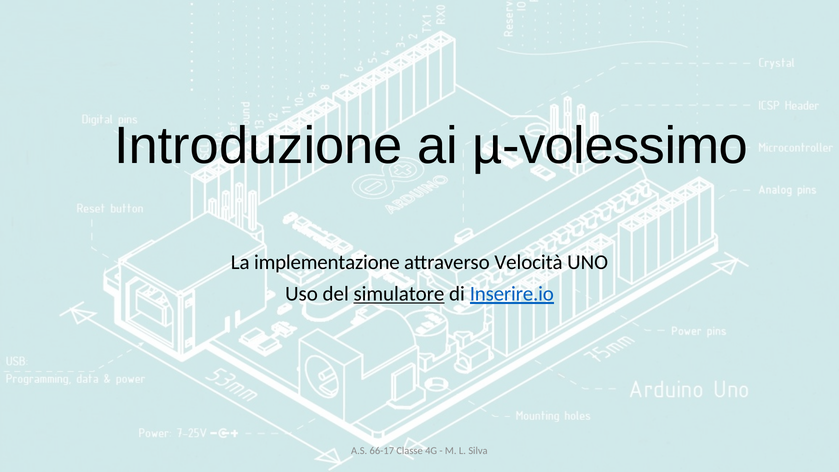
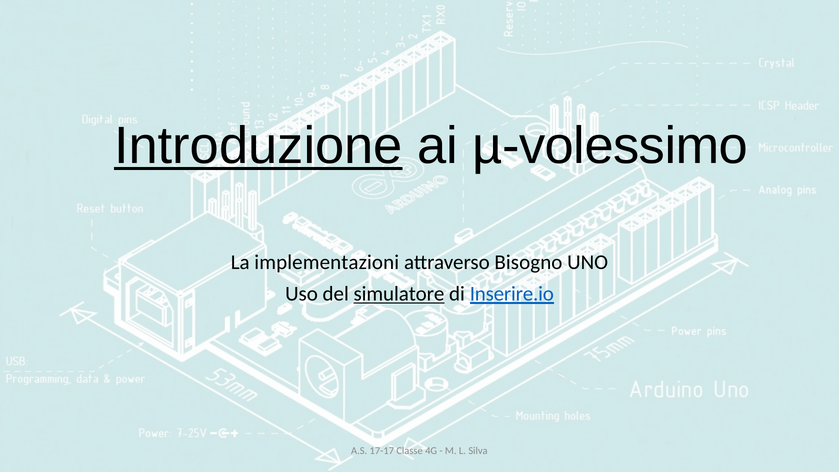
Introduzione underline: none -> present
implementazione: implementazione -> implementazioni
Velocità: Velocità -> Bisogno
66-17: 66-17 -> 17-17
